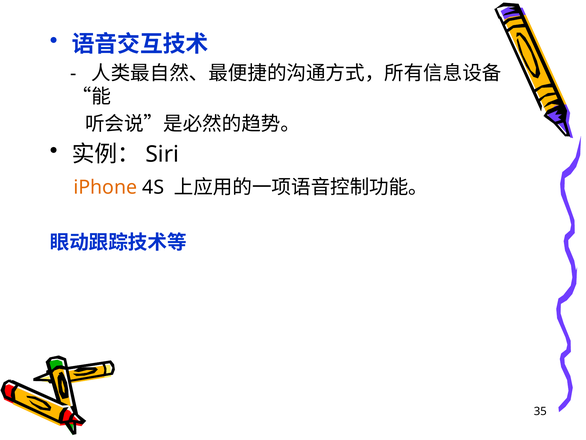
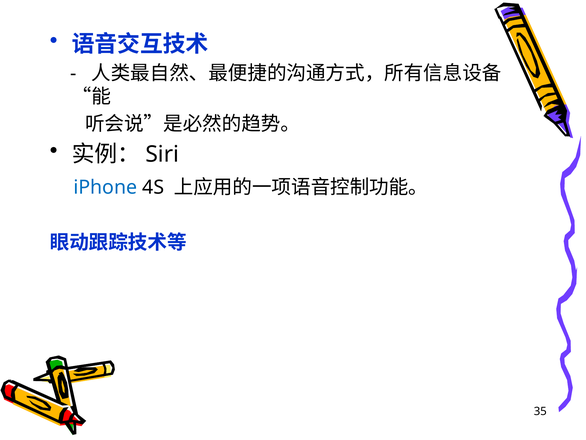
iPhone colour: orange -> blue
